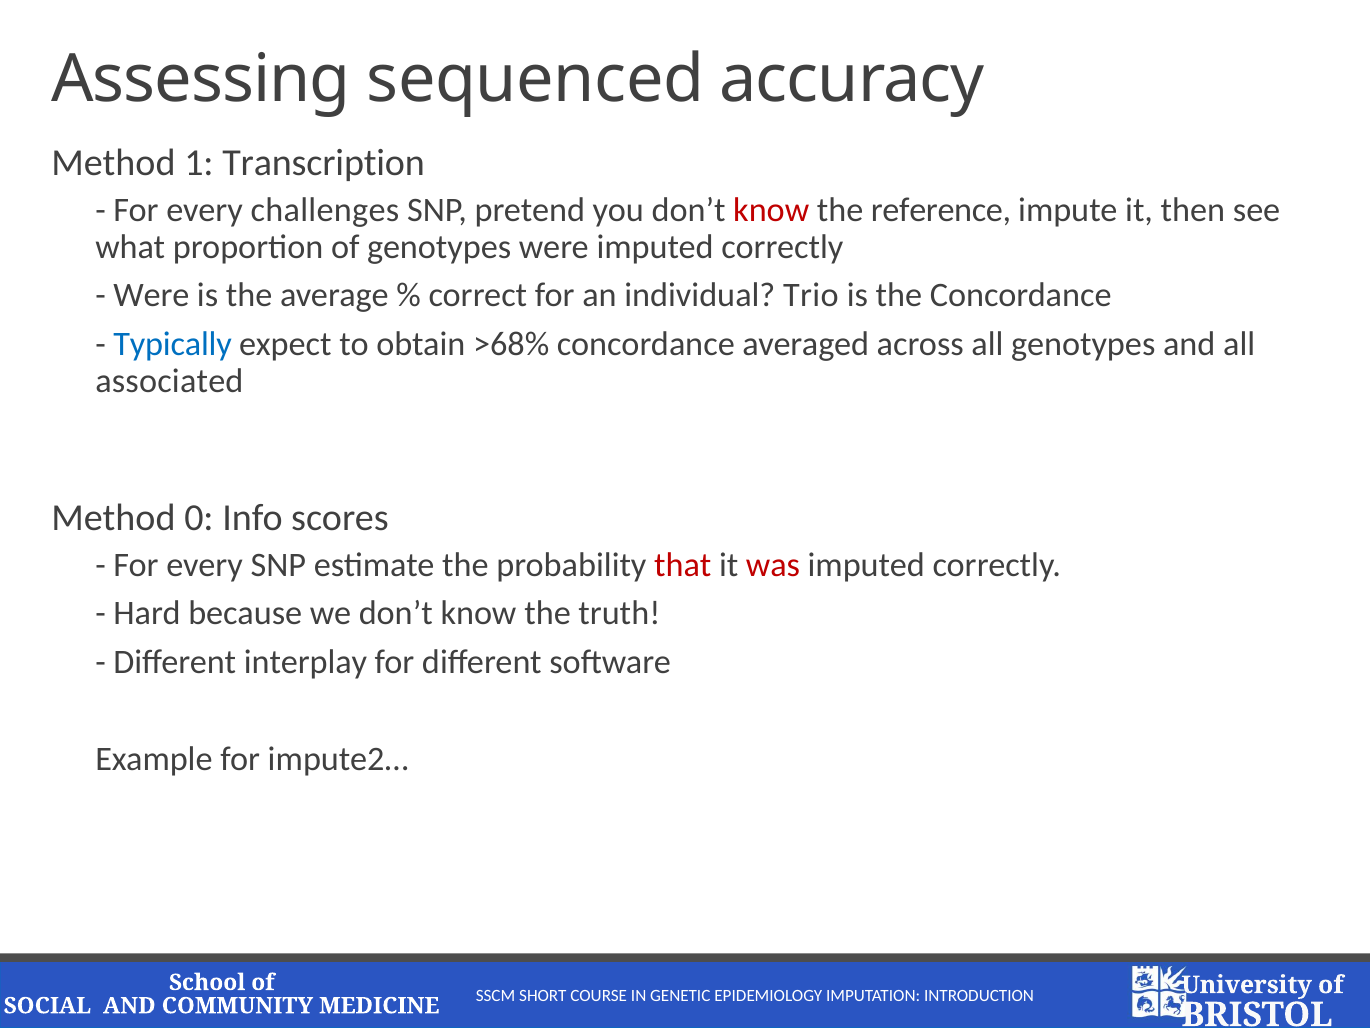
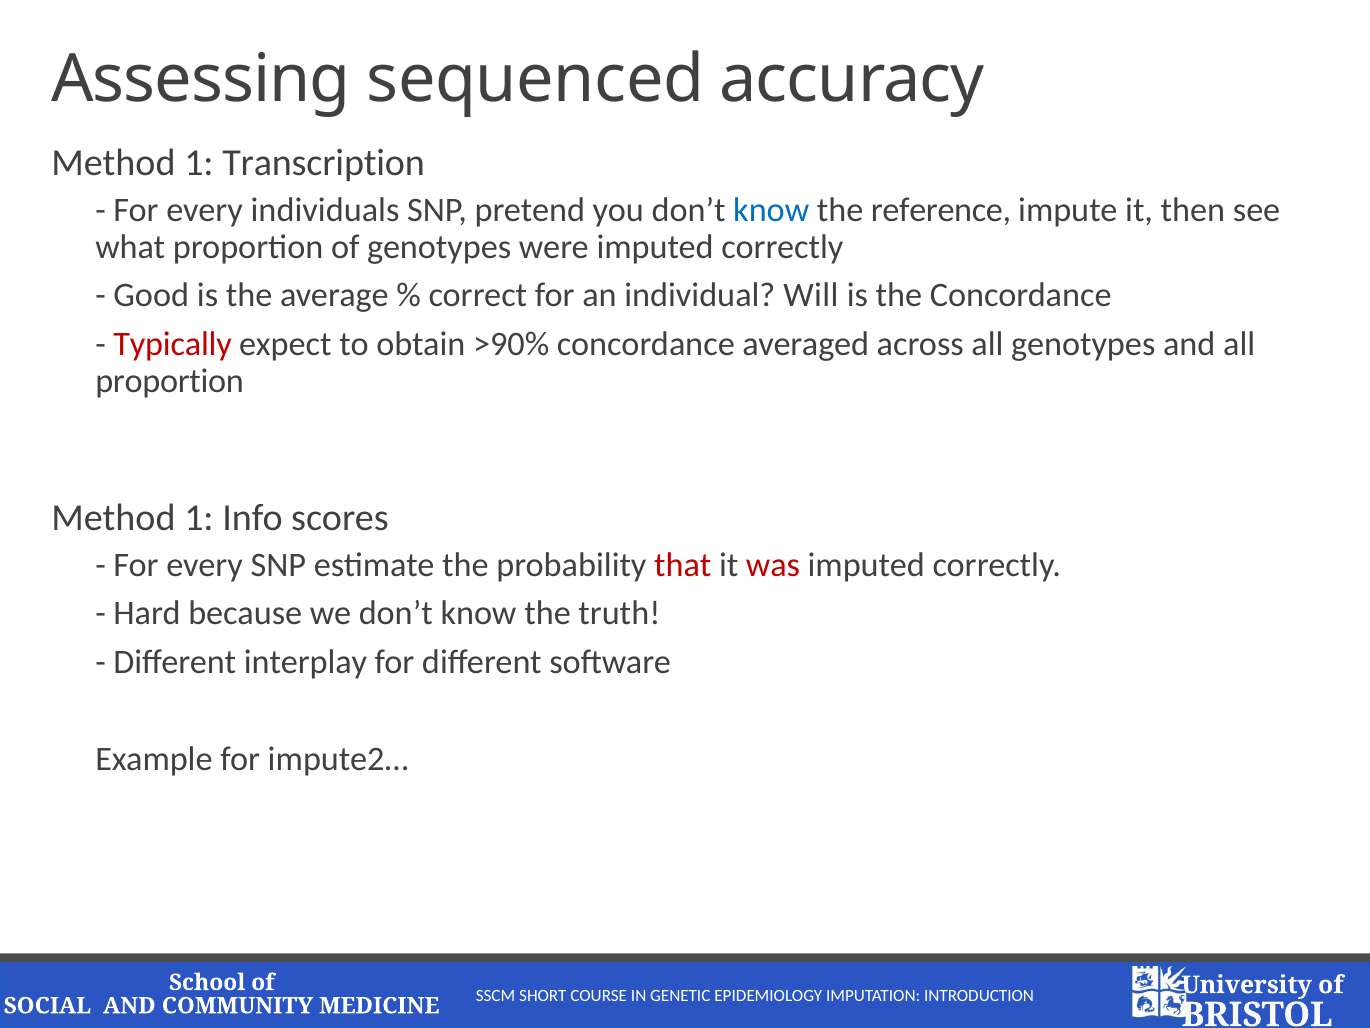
challenges: challenges -> individuals
know at (771, 210) colour: red -> blue
Were at (151, 295): Were -> Good
Trio: Trio -> Will
Typically colour: blue -> red
>68%: >68% -> >90%
associated at (169, 381): associated -> proportion
0 at (199, 518): 0 -> 1
